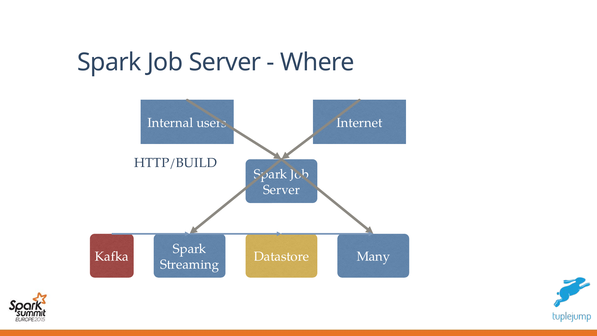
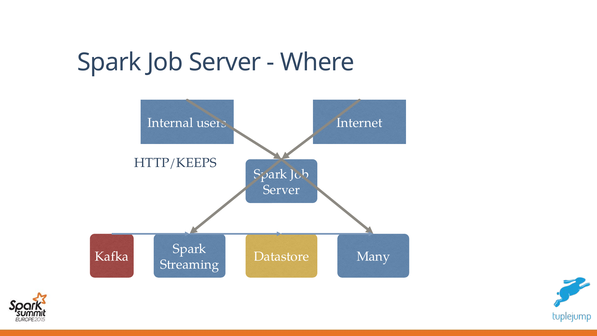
HTTP/BUILD: HTTP/BUILD -> HTTP/KEEPS
